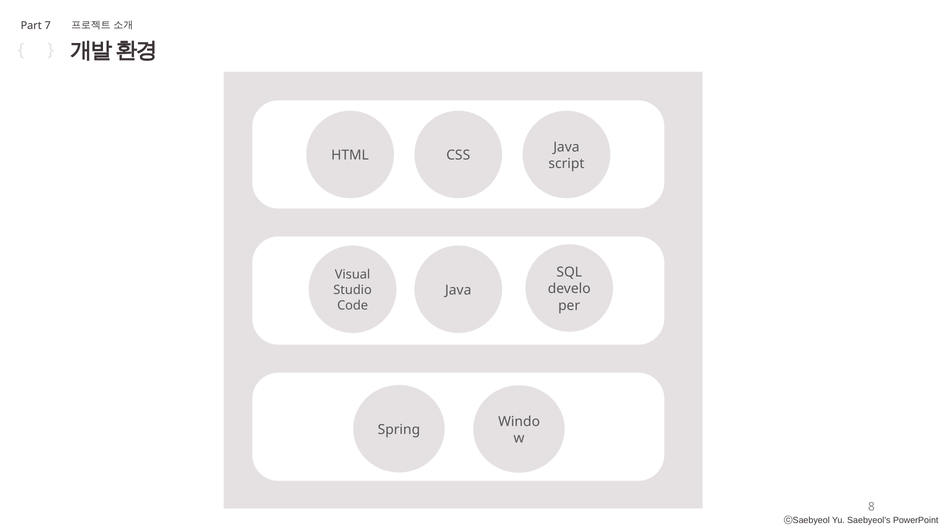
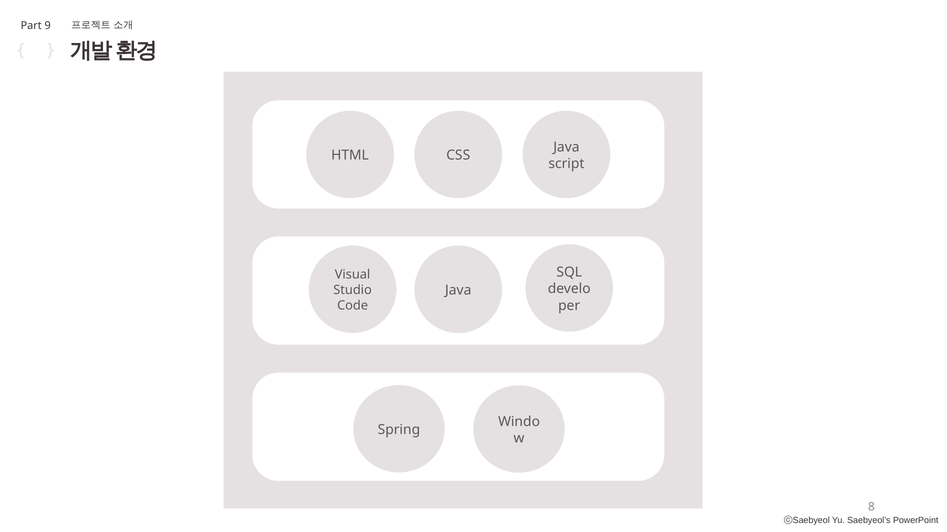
7: 7 -> 9
